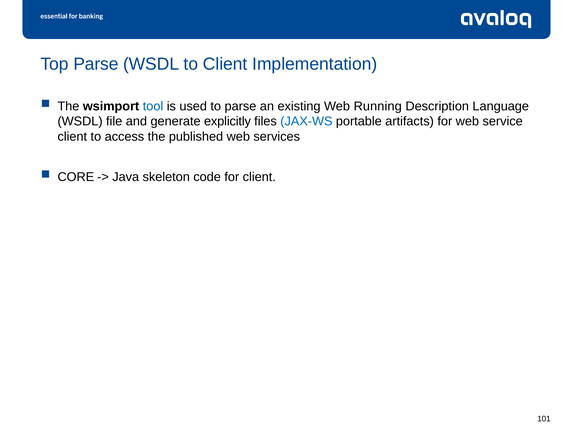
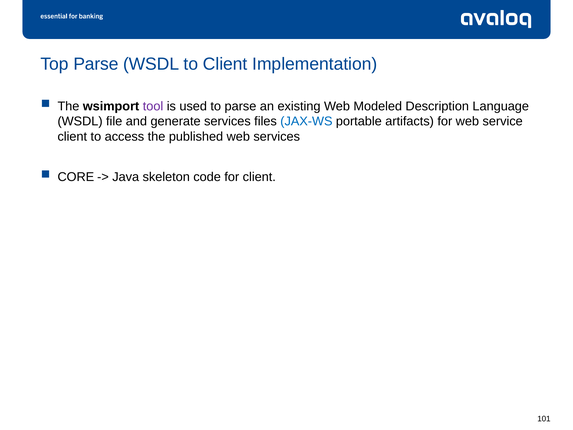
tool colour: blue -> purple
Running: Running -> Modeled
generate explicitly: explicitly -> services
